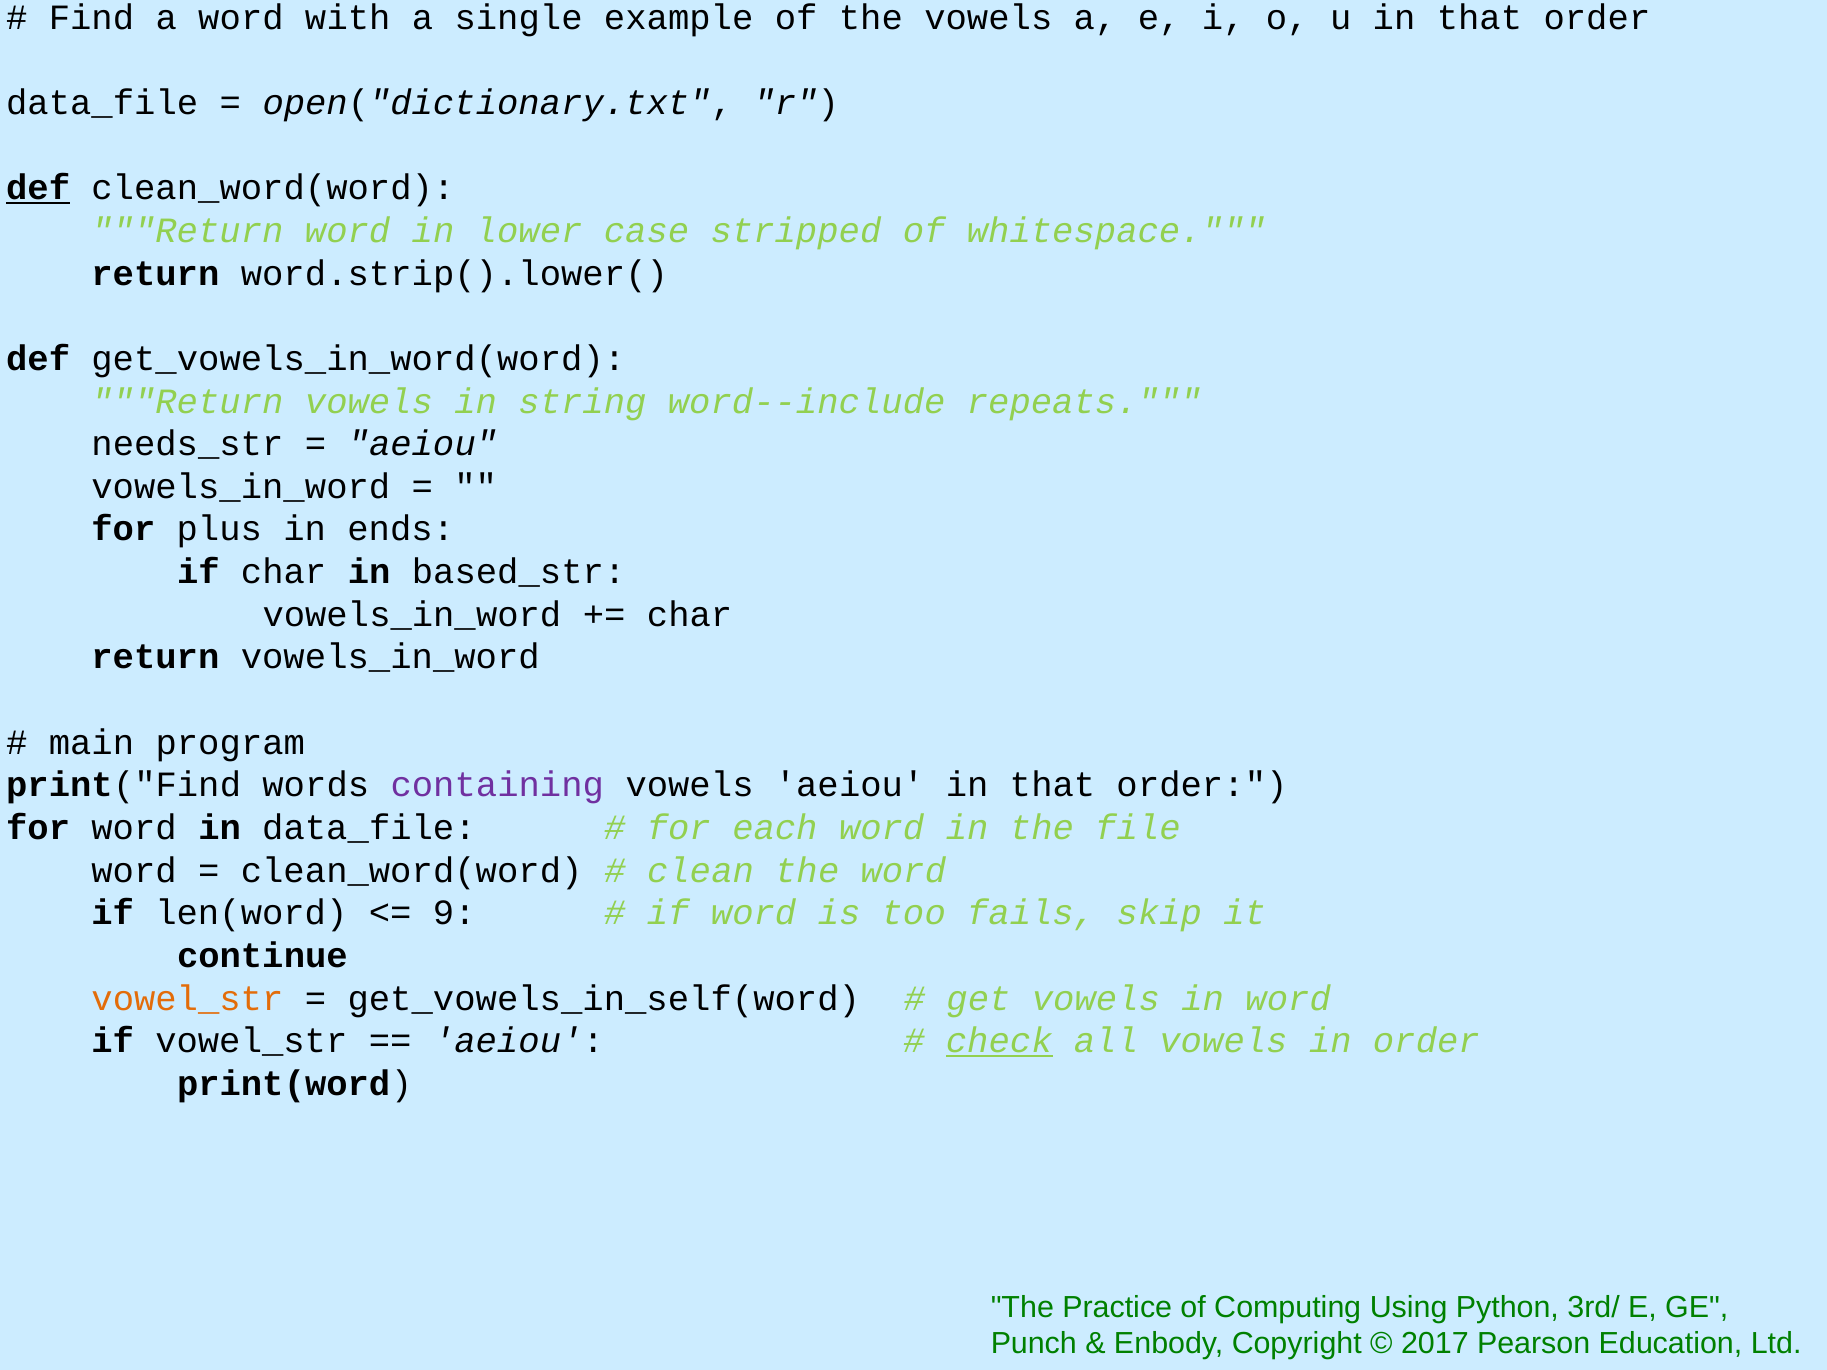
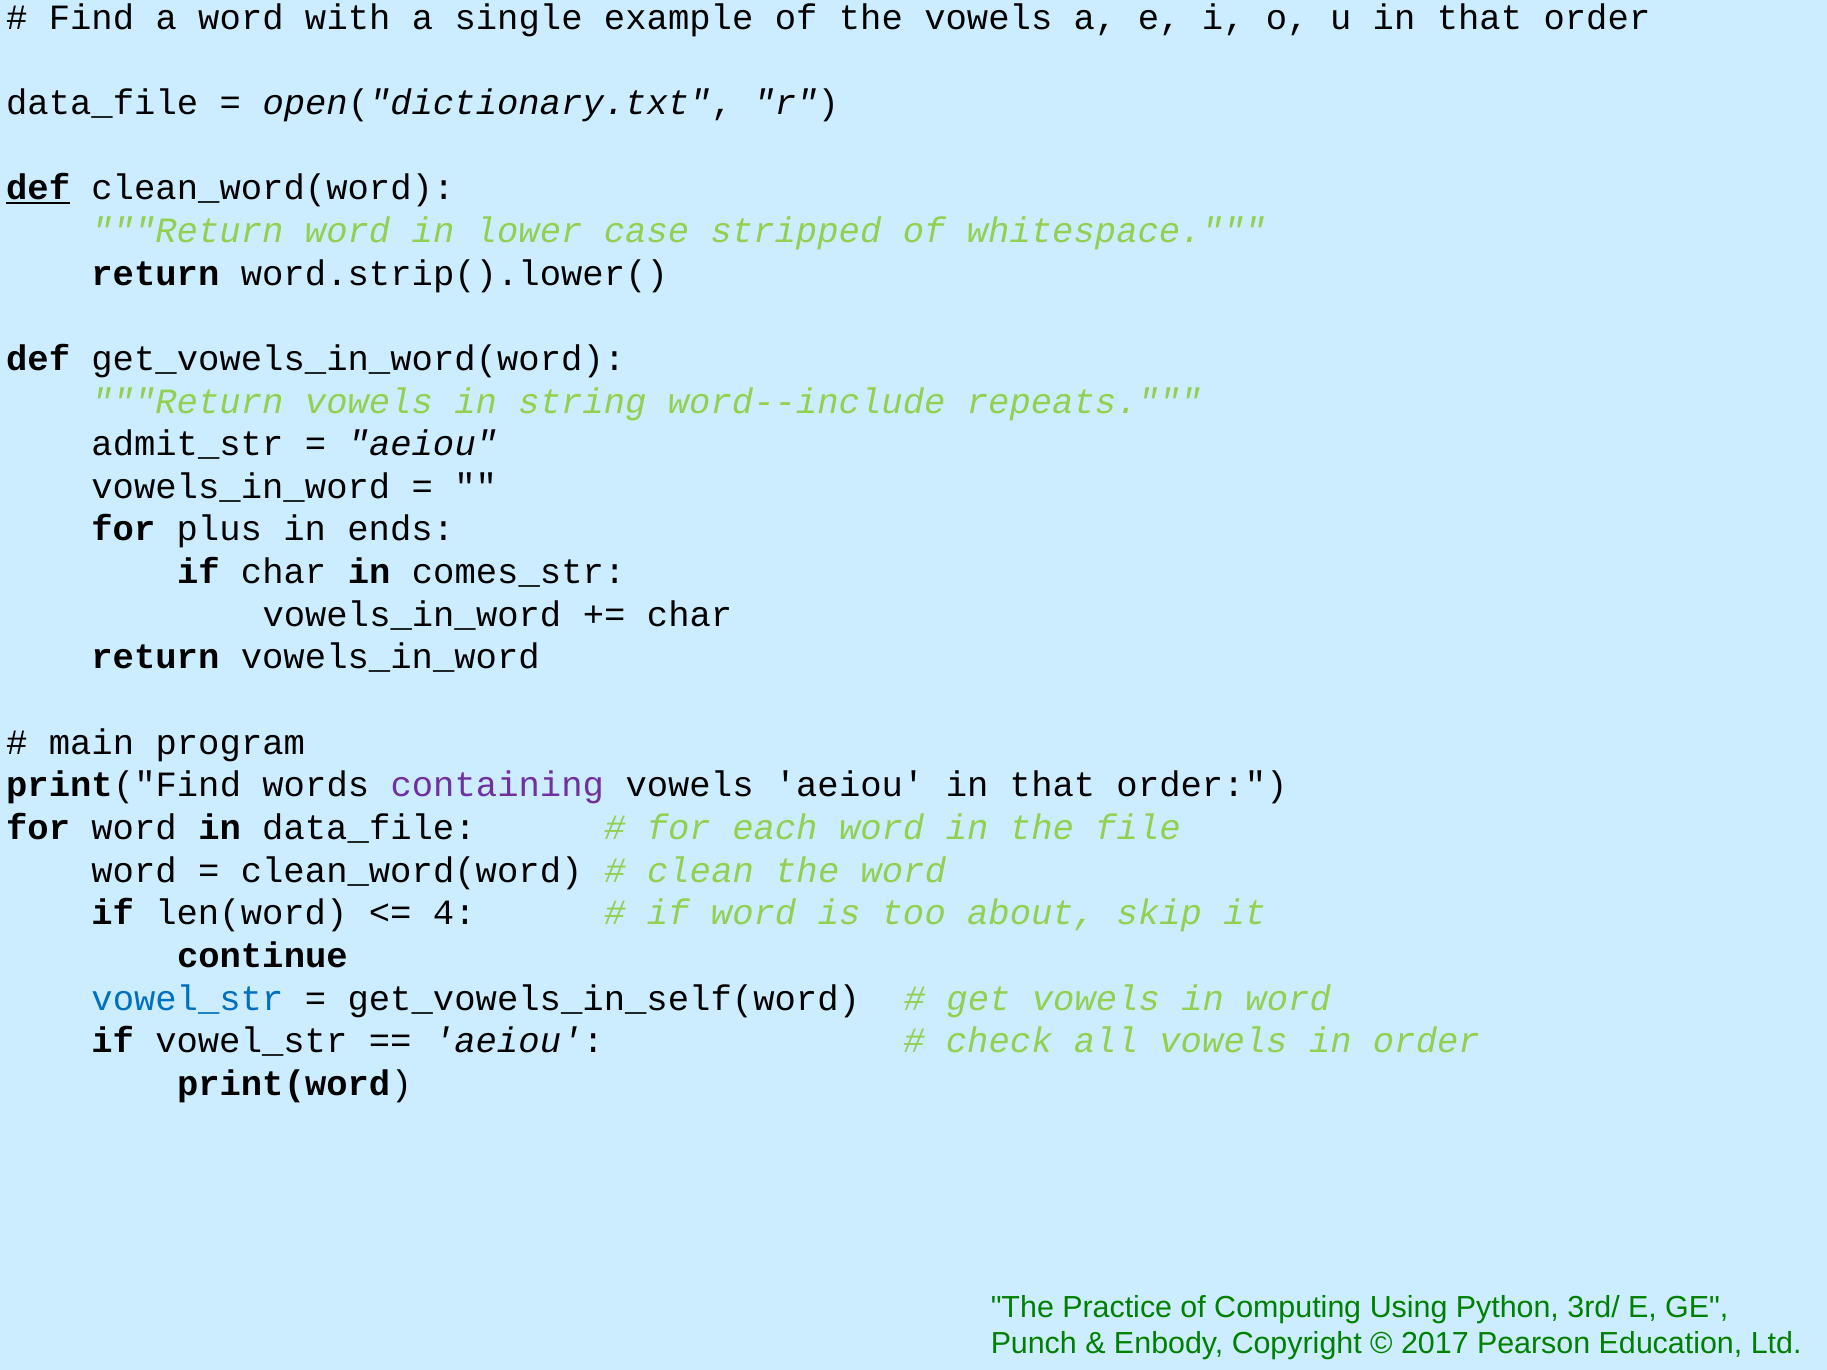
needs_str: needs_str -> admit_str
based_str: based_str -> comes_str
9: 9 -> 4
fails: fails -> about
vowel_str at (187, 999) colour: orange -> blue
check underline: present -> none
